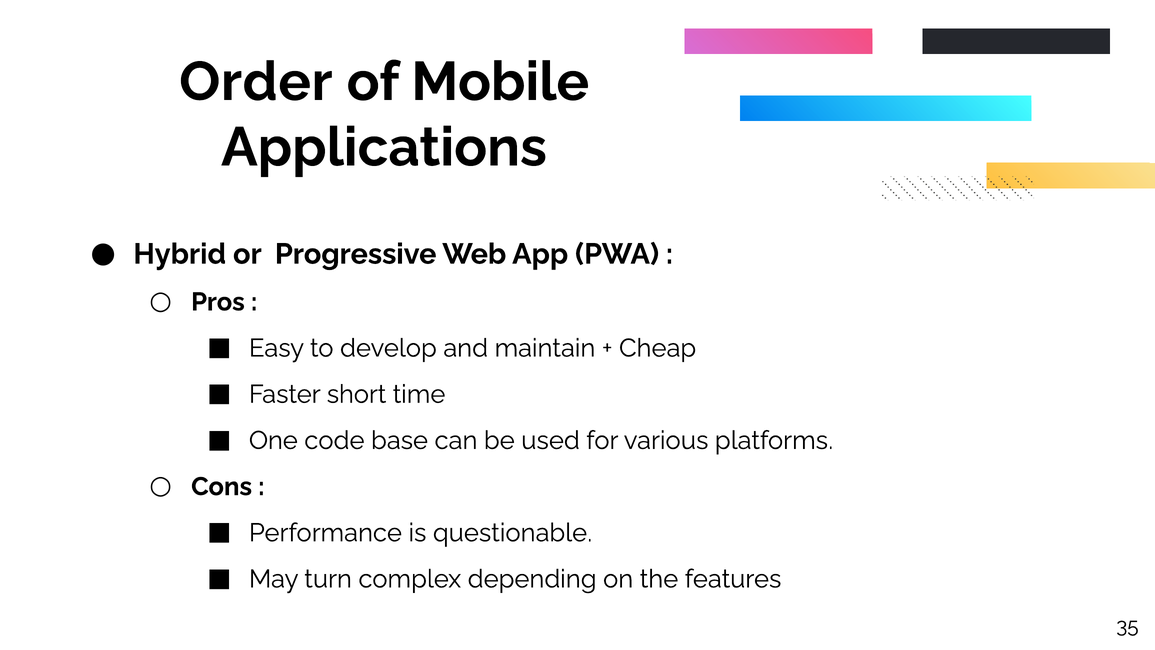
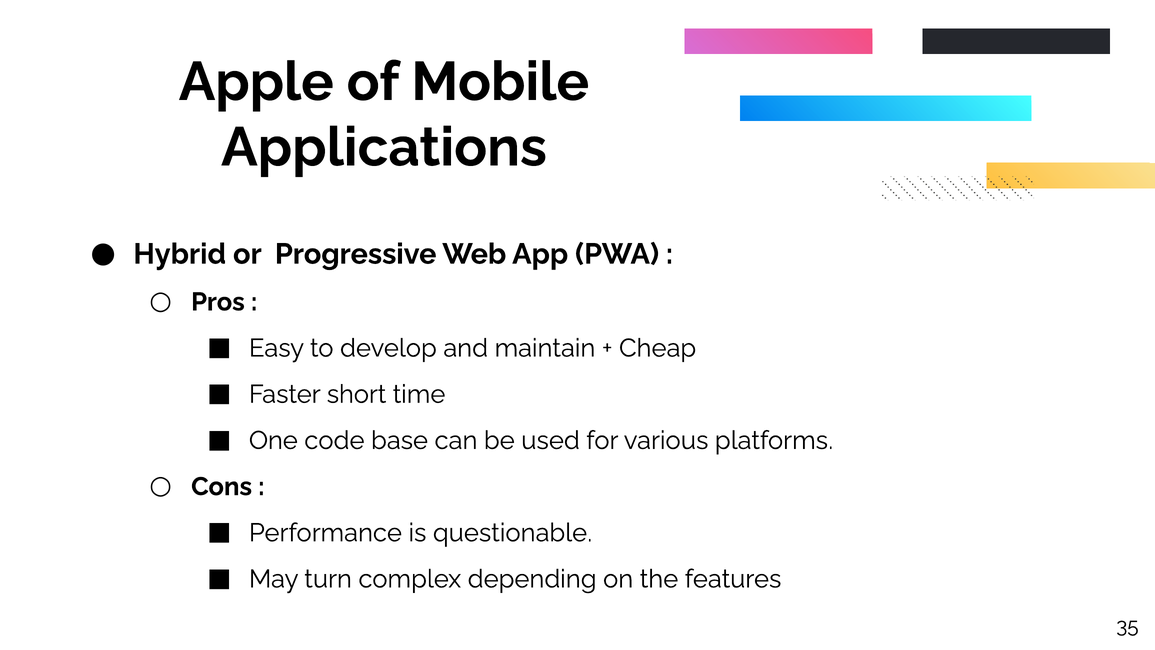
Order: Order -> Apple
